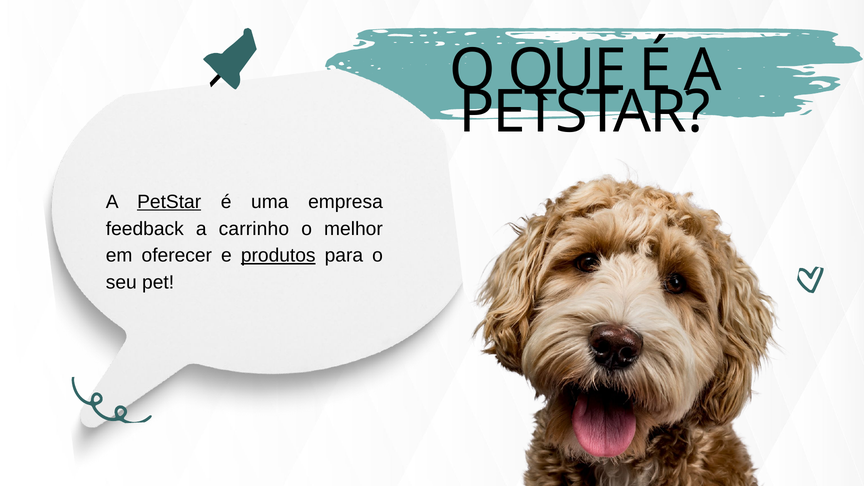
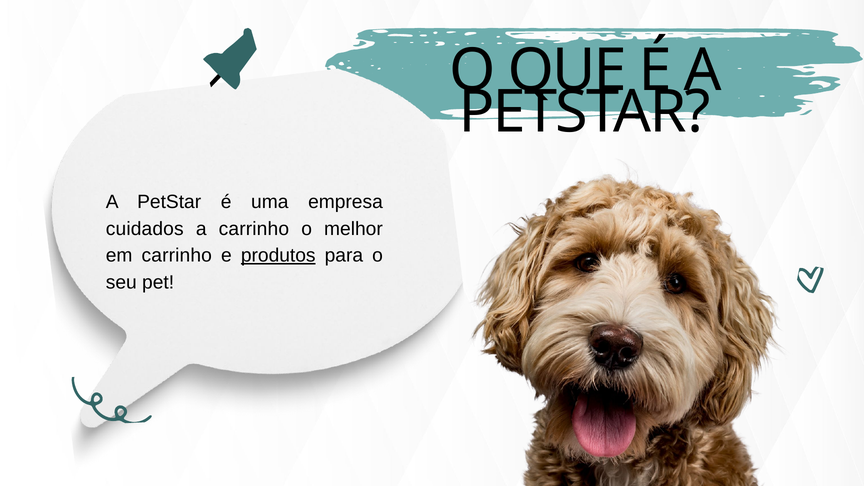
PetStar at (169, 202) underline: present -> none
feedback: feedback -> cuidados
em oferecer: oferecer -> carrinho
